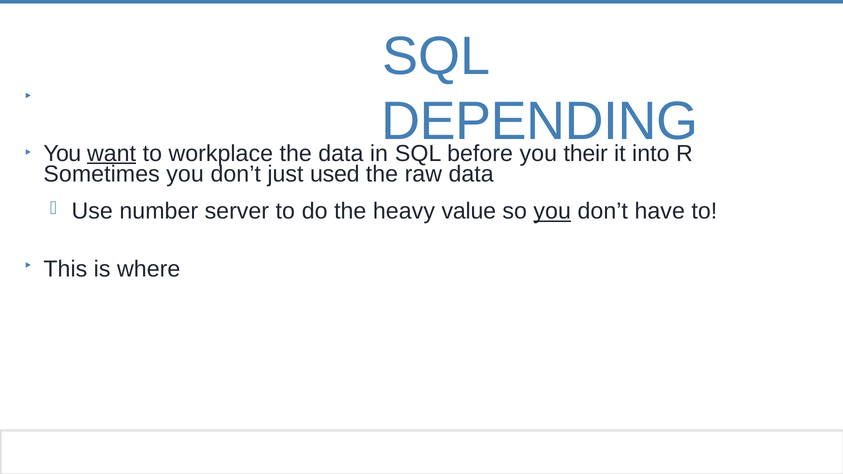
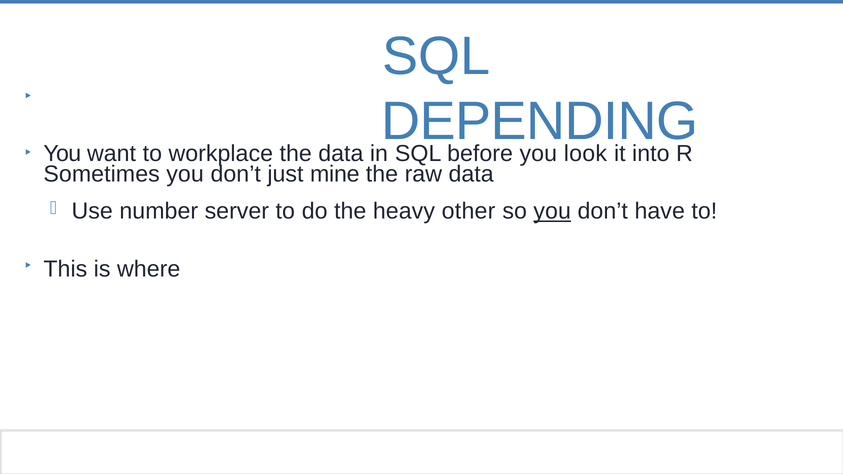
want underline: present -> none
their: their -> look
used: used -> mine
value: value -> other
